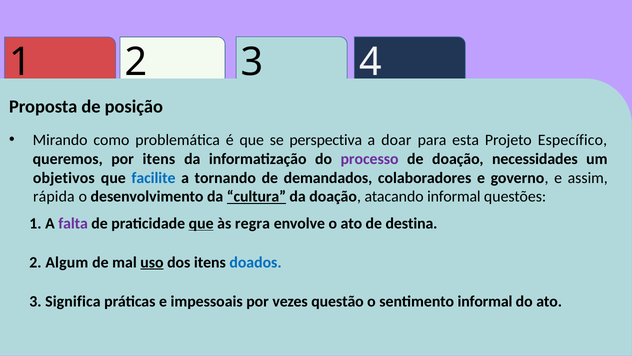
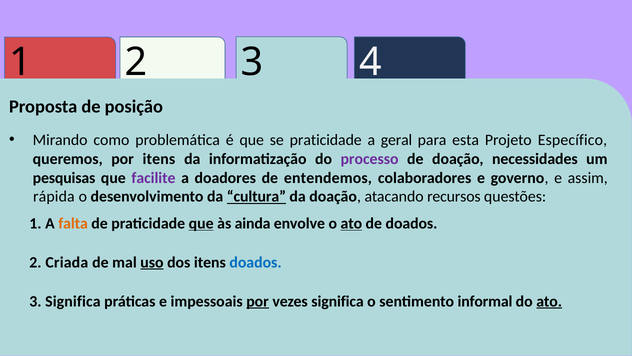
se perspectiva: perspectiva -> praticidade
doar: doar -> geral
objetivos: objetivos -> pesquisas
facilite colour: blue -> purple
tornando: tornando -> doadores
demandados: demandados -> entendemos
atacando informal: informal -> recursos
falta colour: purple -> orange
regra: regra -> ainda
ato at (351, 223) underline: none -> present
de destina: destina -> doados
Algum: Algum -> Criada
por at (258, 301) underline: none -> present
vezes questão: questão -> significa
ato at (549, 301) underline: none -> present
